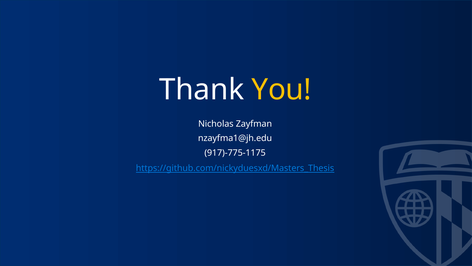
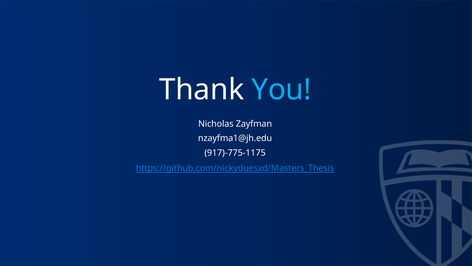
You colour: yellow -> light blue
